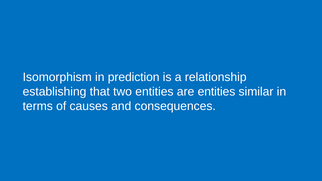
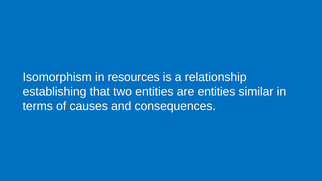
prediction: prediction -> resources
